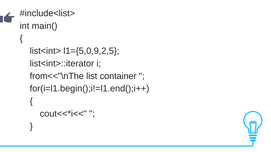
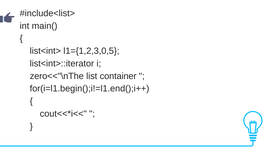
l1={5,0,9,2,5: l1={5,0,9,2,5 -> l1={1,2,3,0,5
from<<"\nThe: from<<"\nThe -> zero<<"\nThe
